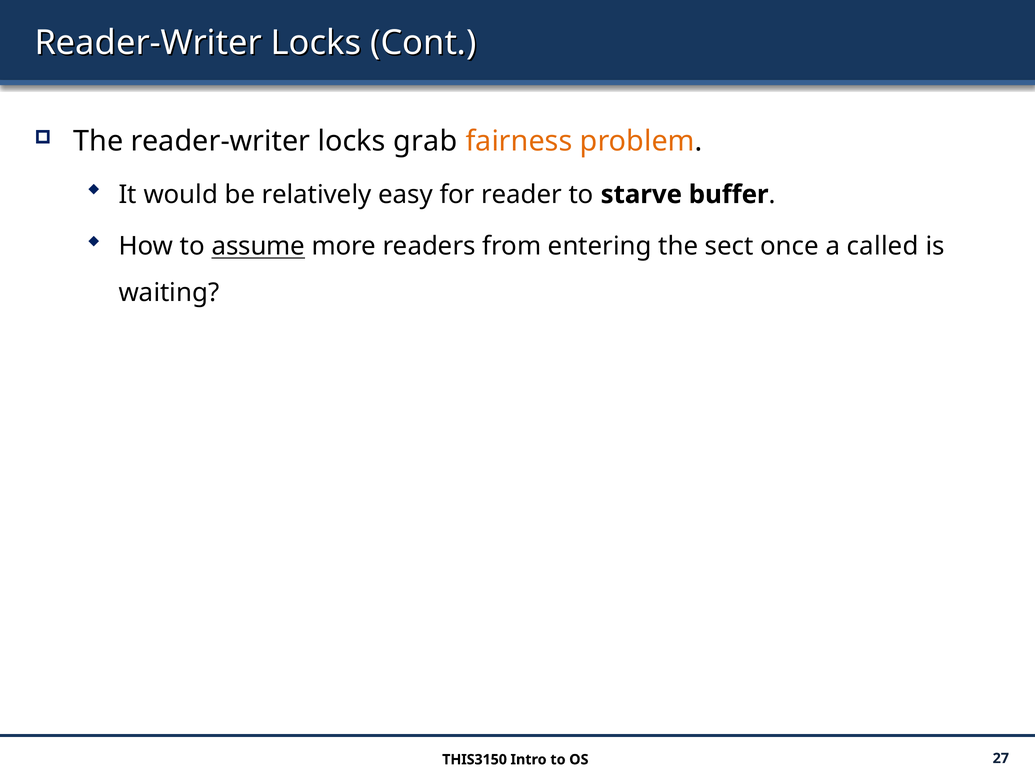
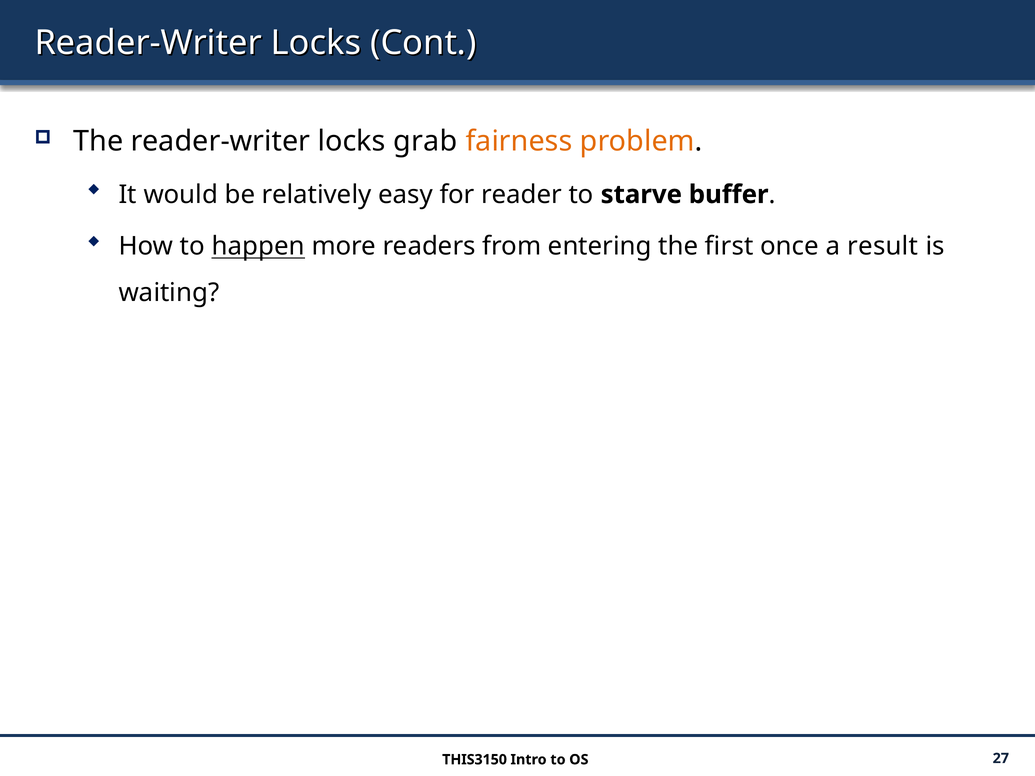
assume: assume -> happen
sect: sect -> first
called: called -> result
